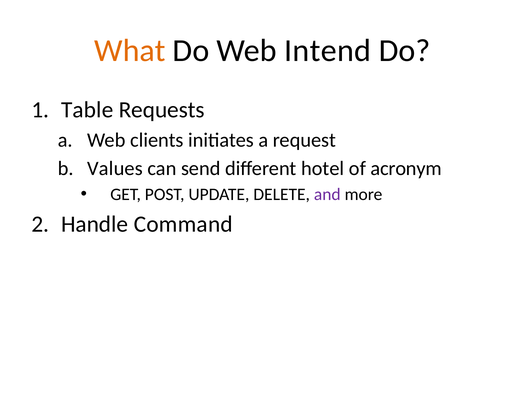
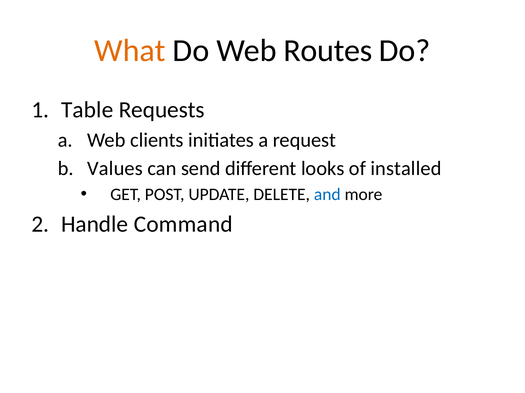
Intend: Intend -> Routes
hotel: hotel -> looks
acronym: acronym -> installed
and colour: purple -> blue
